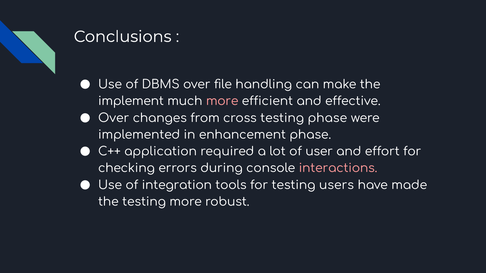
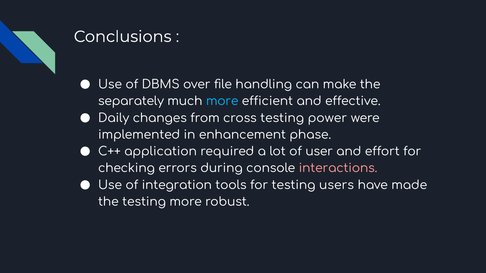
implement: implement -> separately
more at (222, 101) colour: pink -> light blue
Over at (114, 118): Over -> Daily
testing phase: phase -> power
